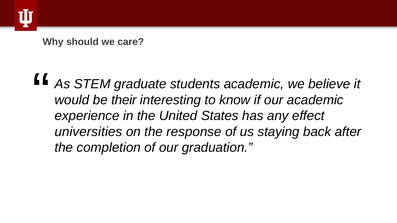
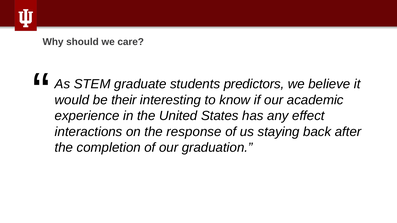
students academic: academic -> predictors
universities: universities -> interactions
